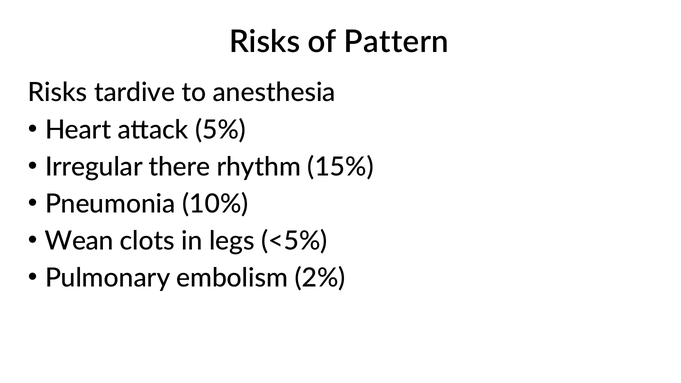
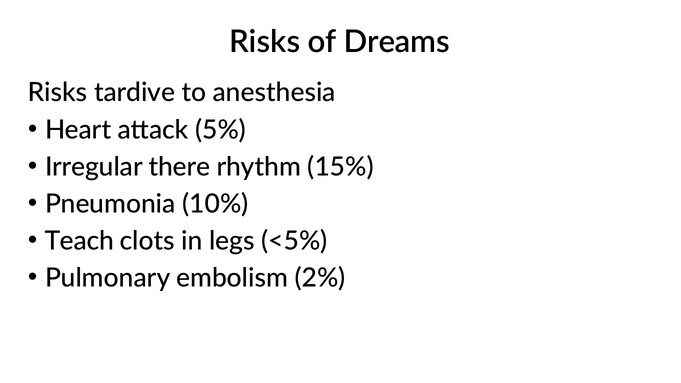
Pattern: Pattern -> Dreams
Wean: Wean -> Teach
